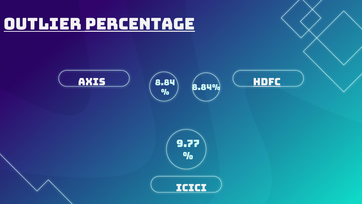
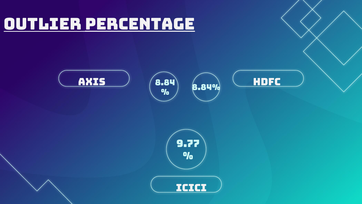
HDFC underline: present -> none
